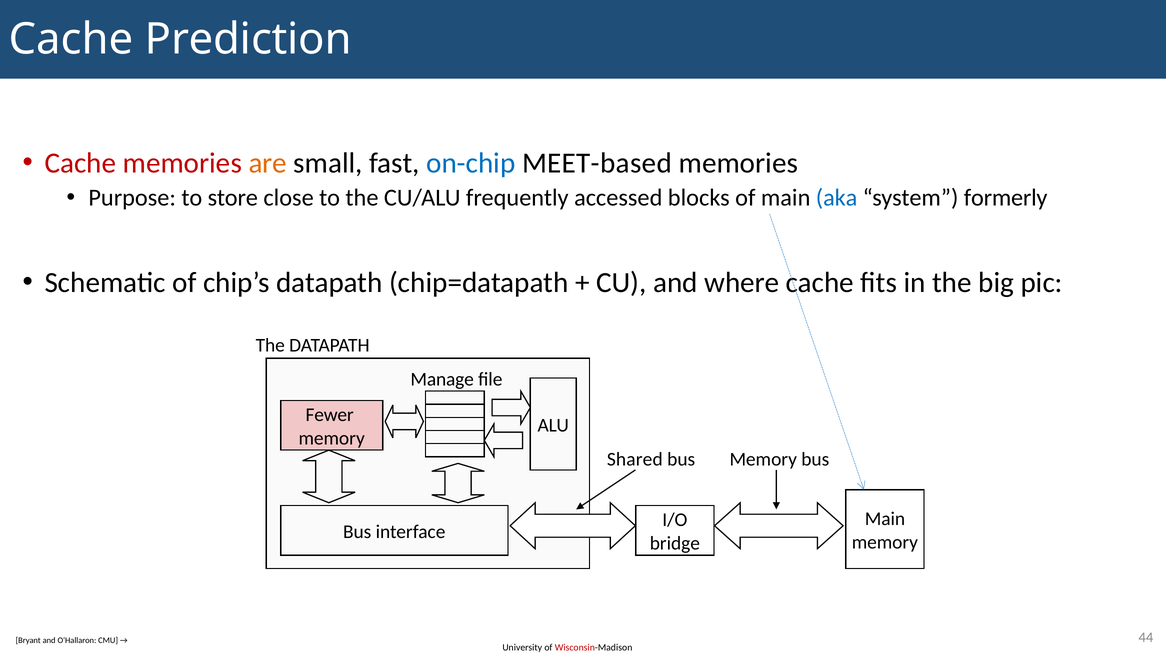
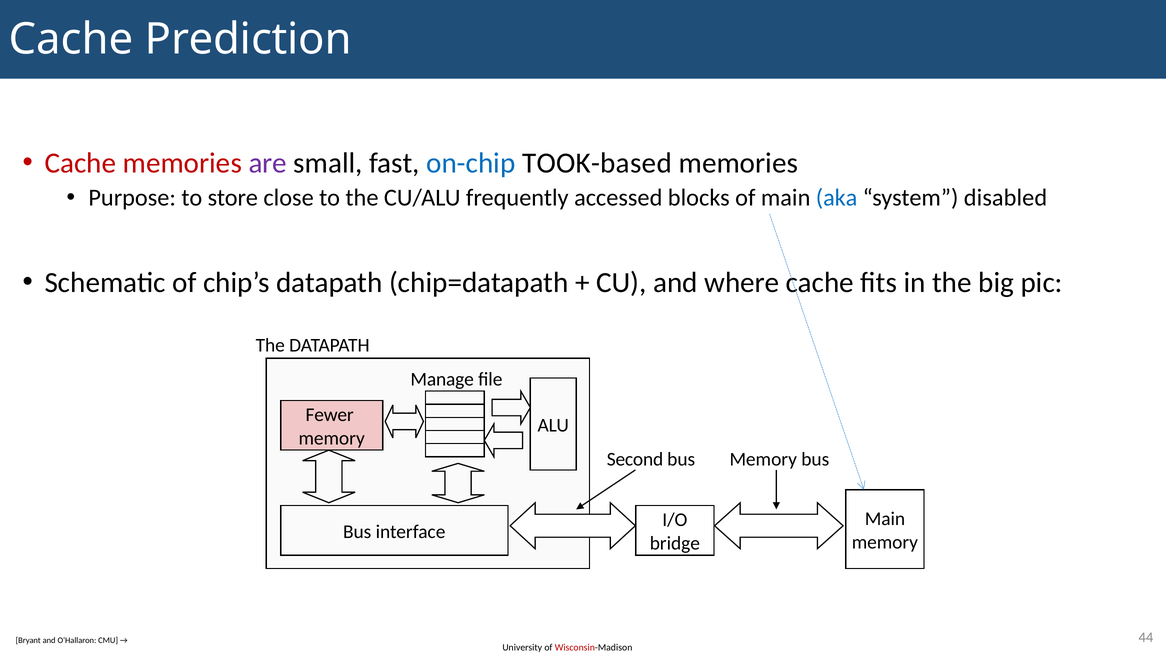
are colour: orange -> purple
MEET-based: MEET-based -> TOOK-based
formerly: formerly -> disabled
Shared: Shared -> Second
